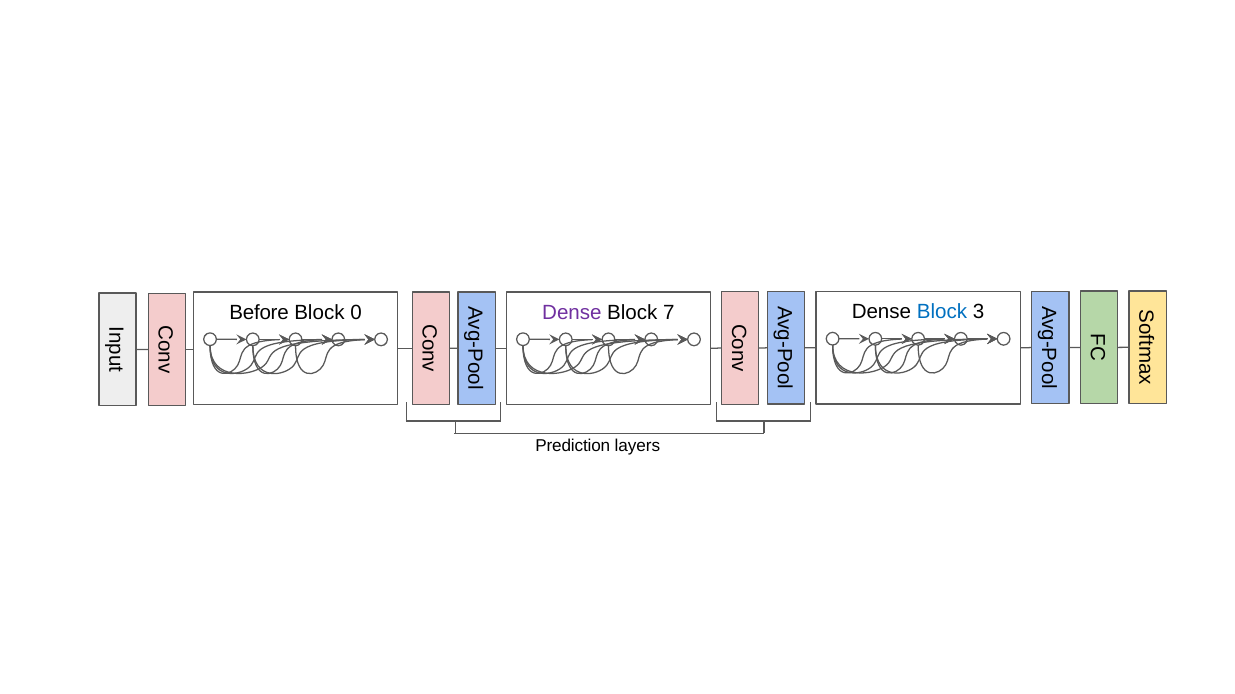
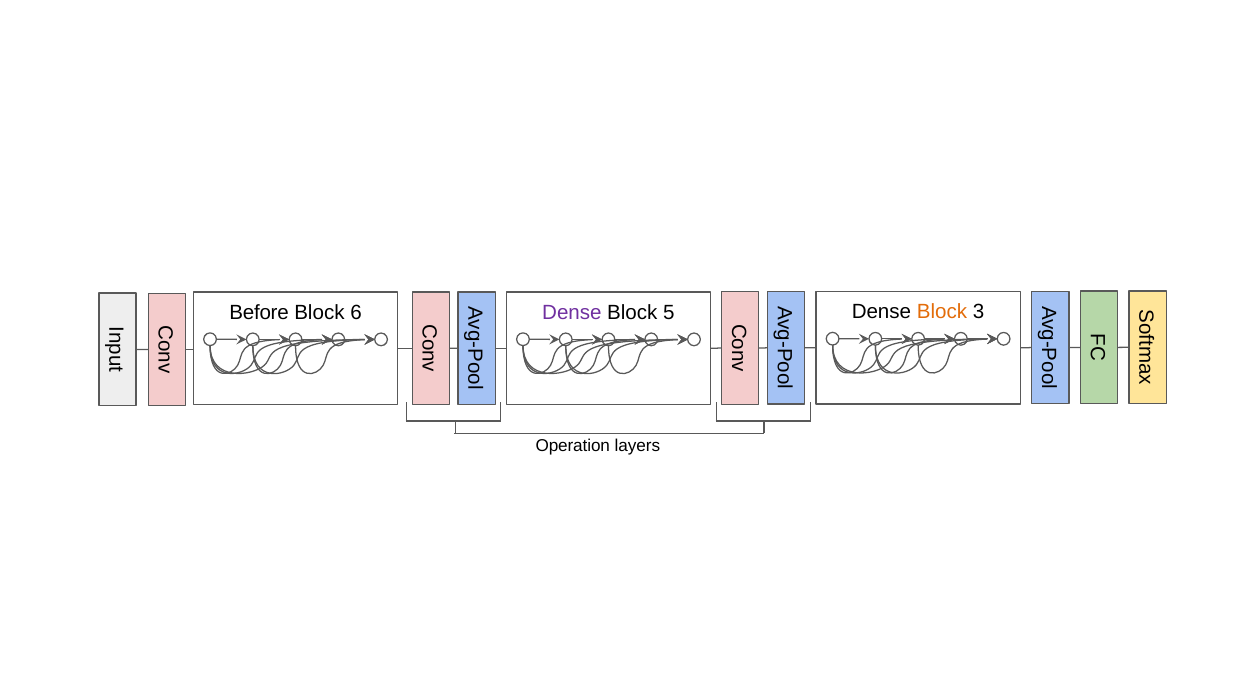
0: 0 -> 6
7: 7 -> 5
Block at (942, 313) colour: blue -> orange
Prediction: Prediction -> Operation
